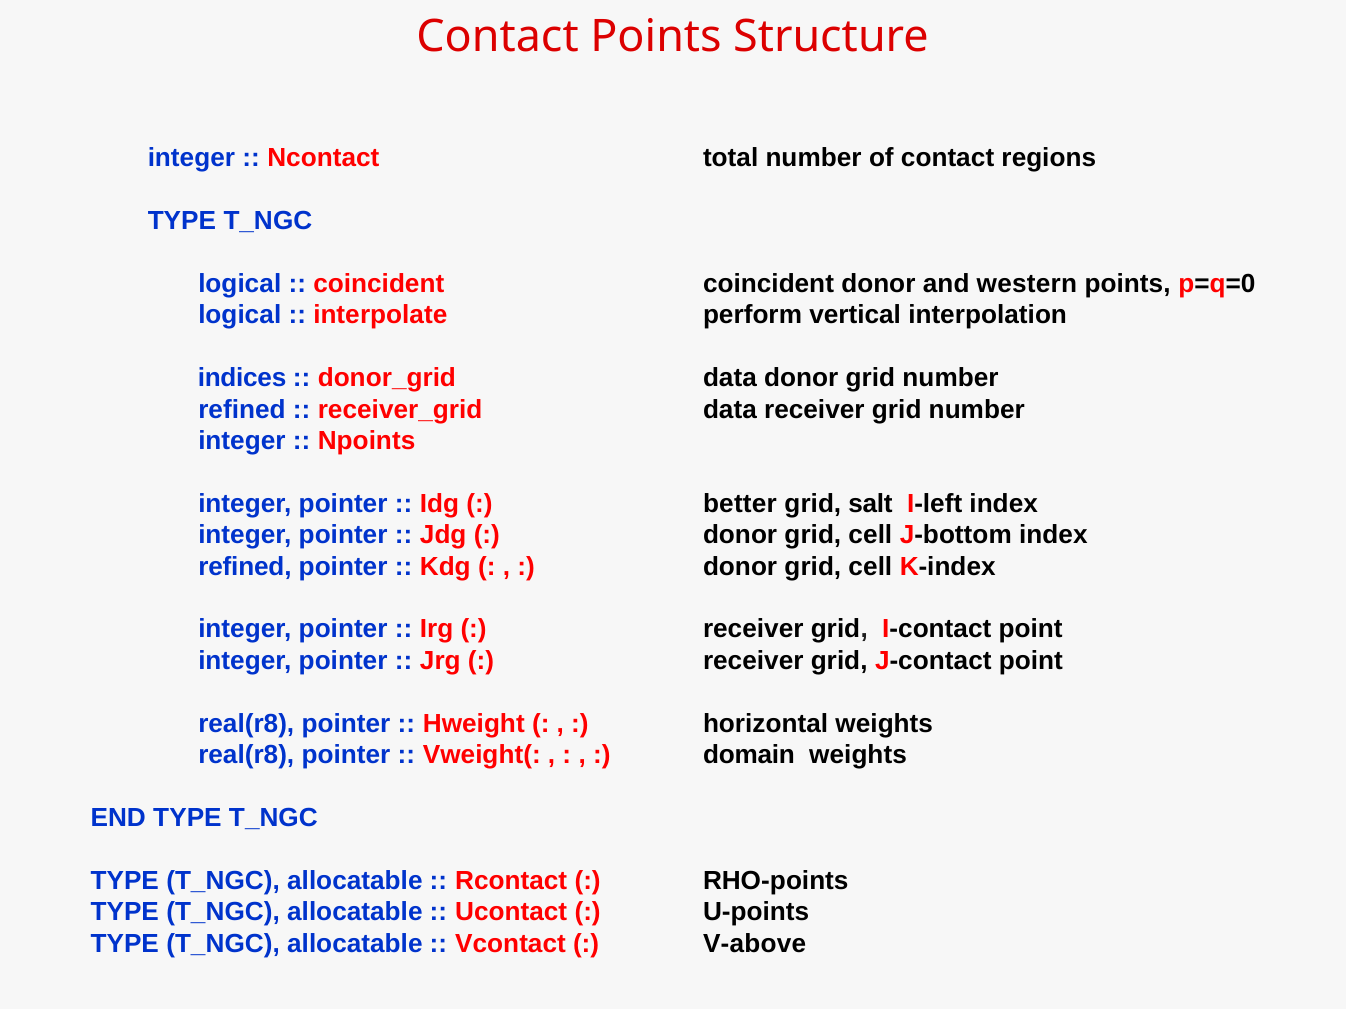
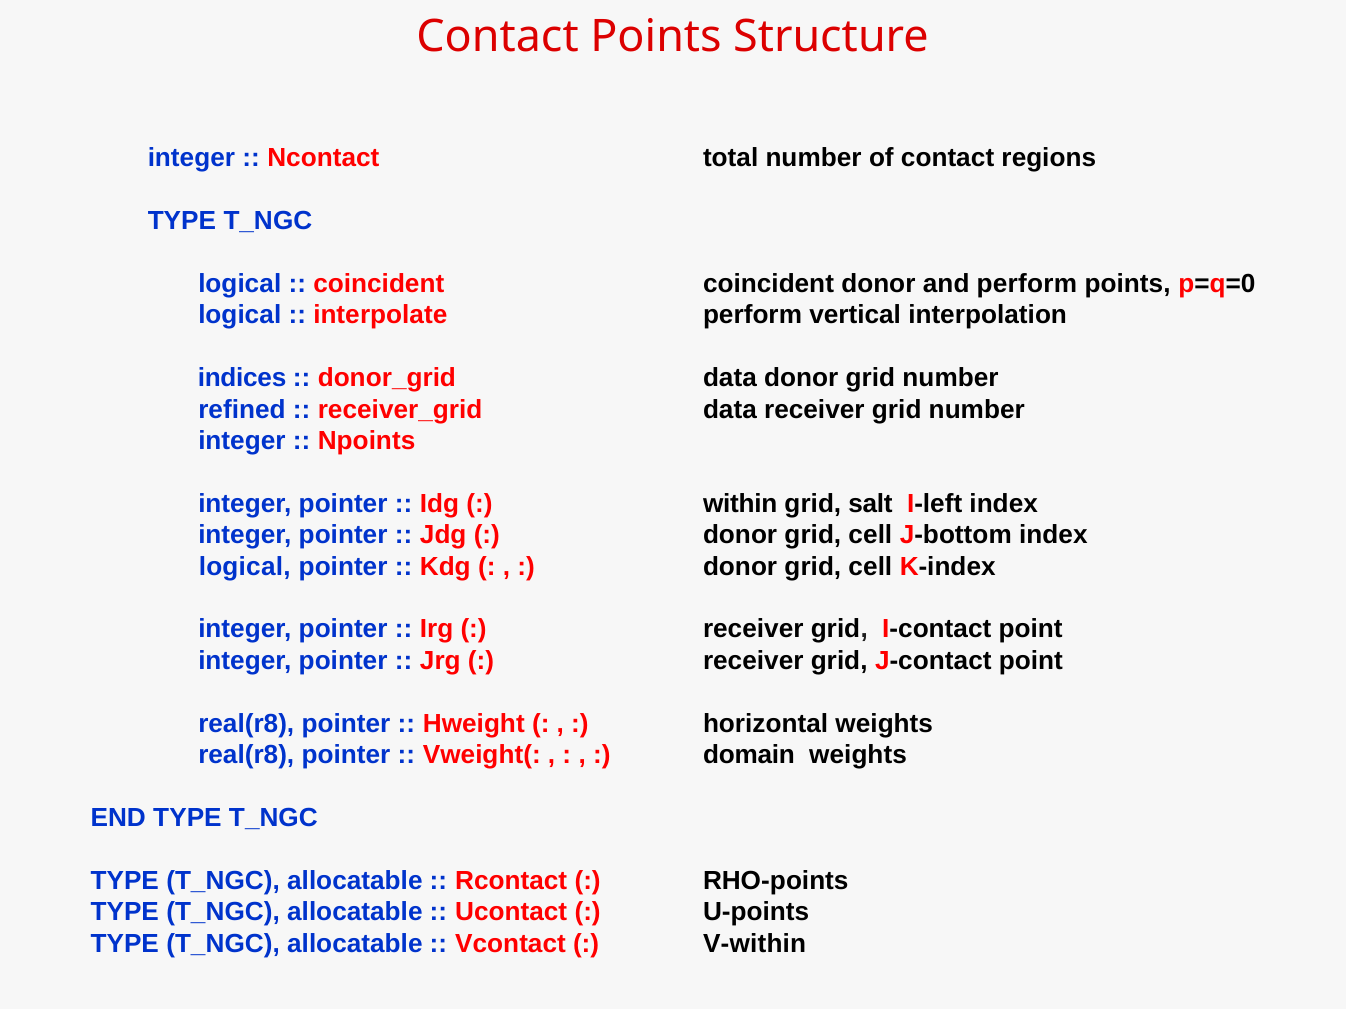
and western: western -> perform
better: better -> within
refined at (245, 567): refined -> logical
V-above: V-above -> V-within
